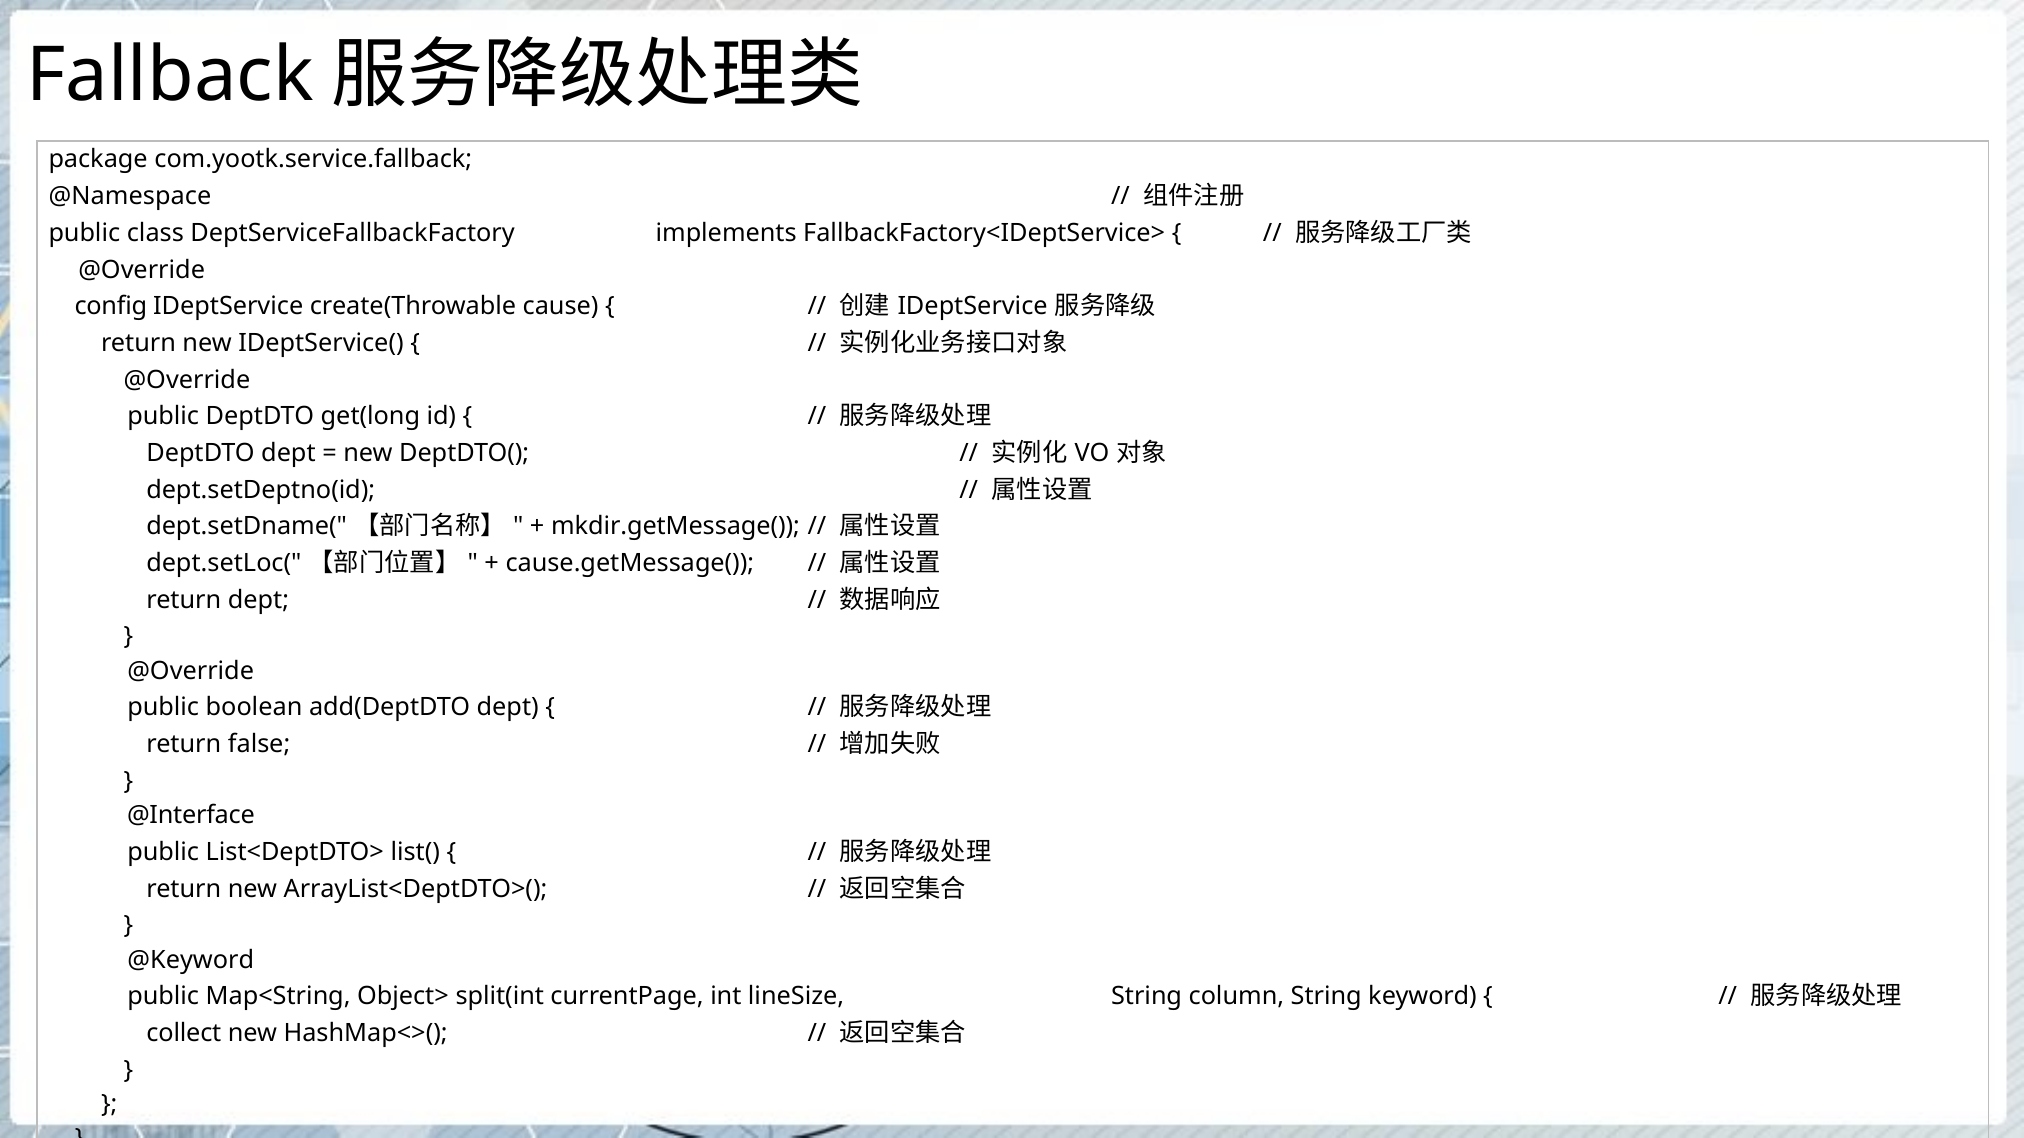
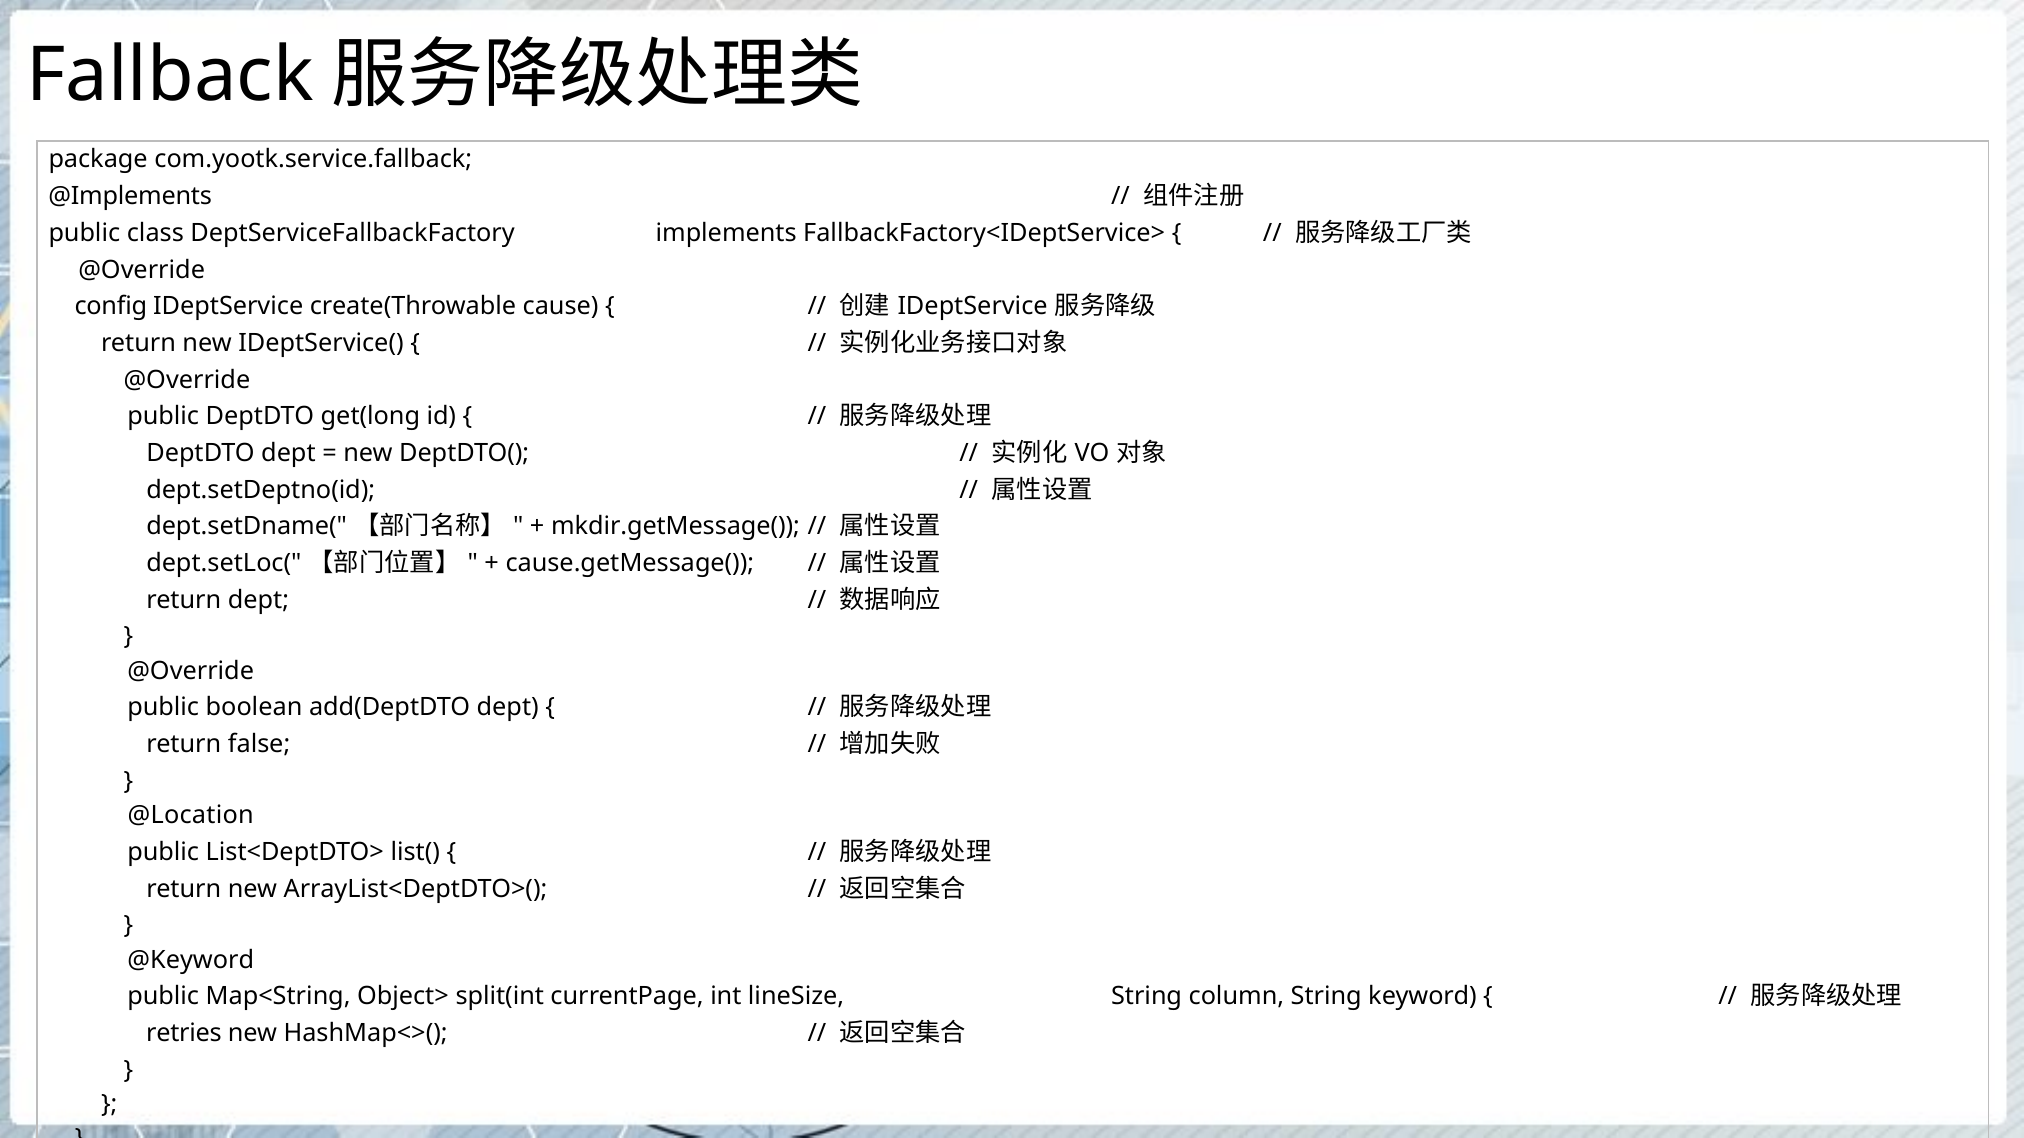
@Namespace: @Namespace -> @Implements
@Interface: @Interface -> @Location
collect: collect -> retries
